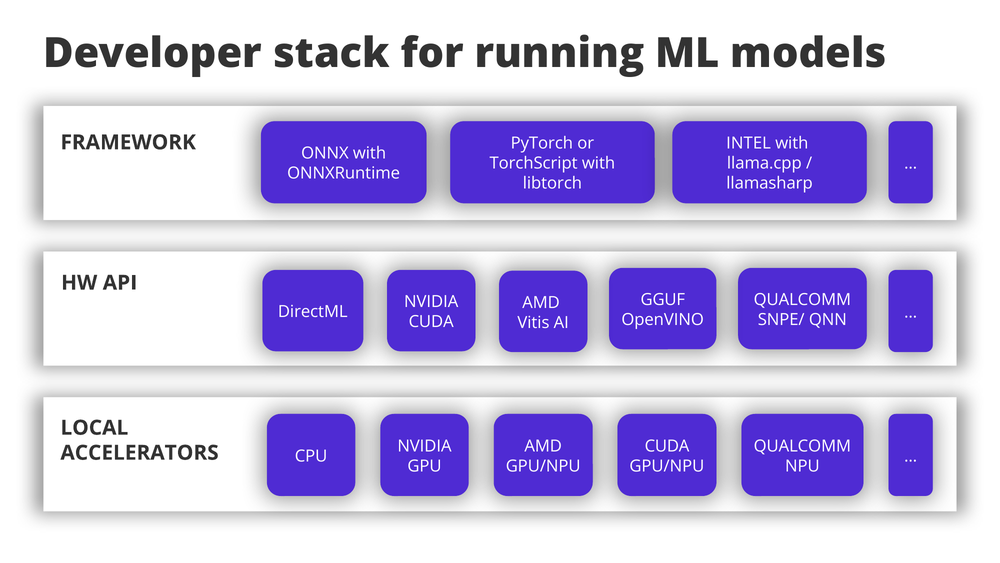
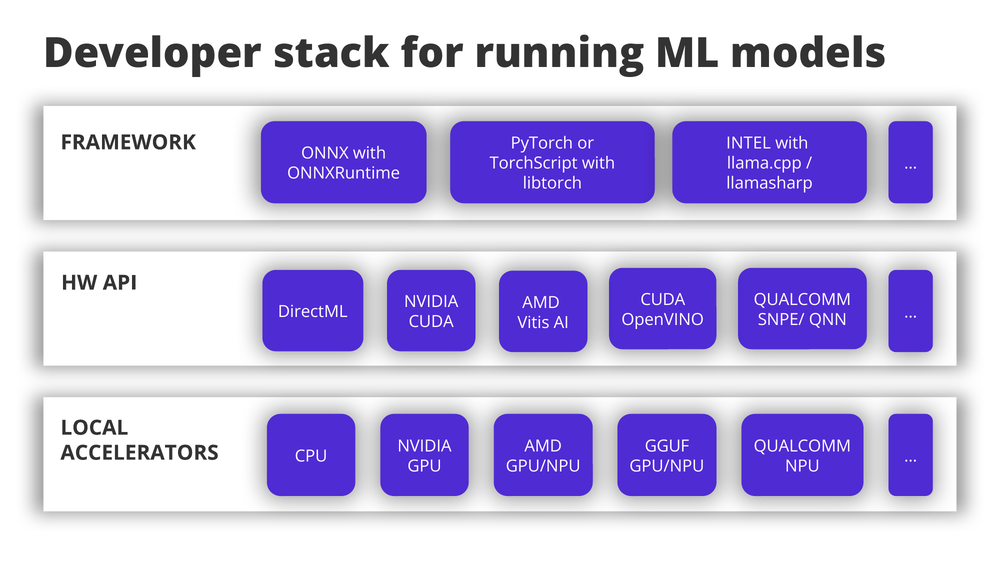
GGUF at (663, 299): GGUF -> CUDA
CUDA at (667, 446): CUDA -> GGUF
